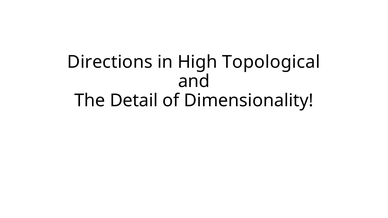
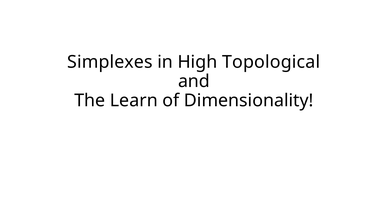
Directions: Directions -> Simplexes
Detail: Detail -> Learn
